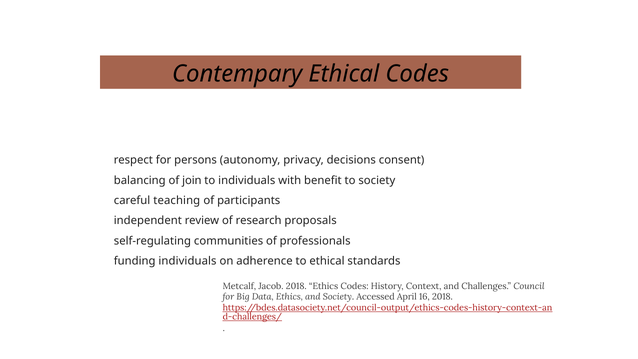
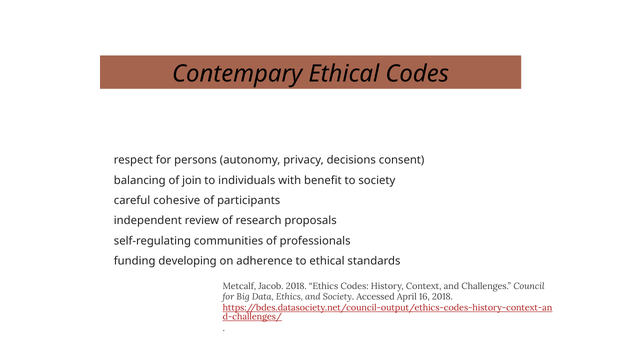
teaching: teaching -> cohesive
funding individuals: individuals -> developing
